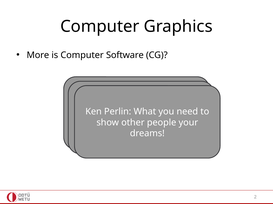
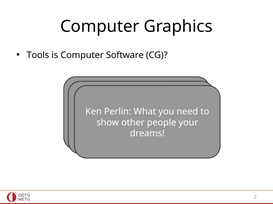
More at (38, 55): More -> Tools
